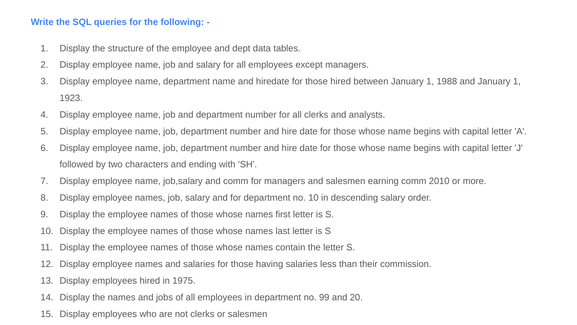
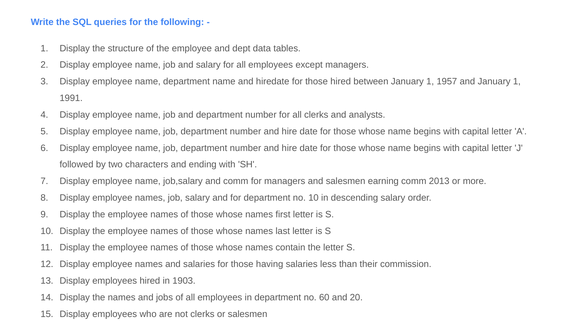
1988: 1988 -> 1957
1923: 1923 -> 1991
2010: 2010 -> 2013
1975: 1975 -> 1903
99: 99 -> 60
